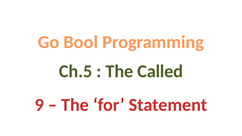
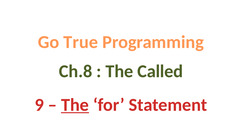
Bool: Bool -> True
Ch.5: Ch.5 -> Ch.8
The at (75, 105) underline: none -> present
